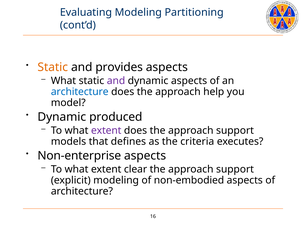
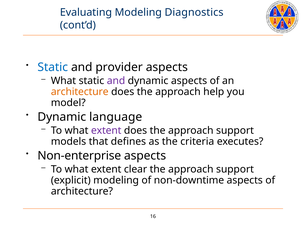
Partitioning: Partitioning -> Diagnostics
Static at (53, 67) colour: orange -> blue
provides: provides -> provider
architecture at (80, 92) colour: blue -> orange
produced: produced -> language
non-embodied: non-embodied -> non-downtime
